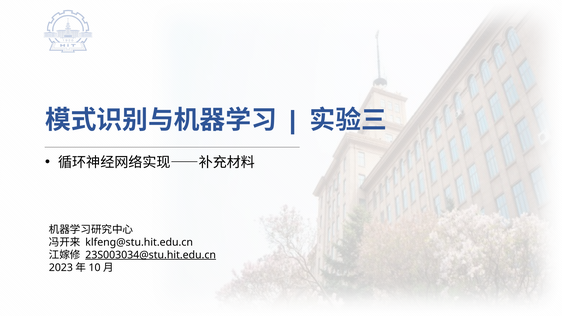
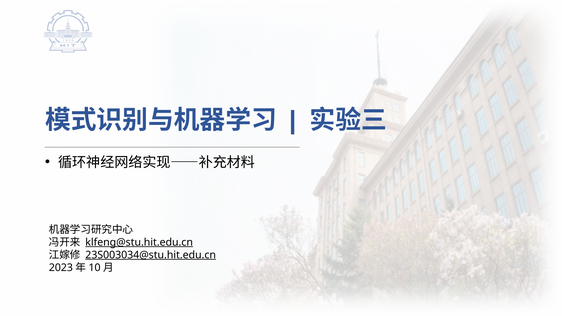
klfeng@stu.hit.edu.cn underline: none -> present
